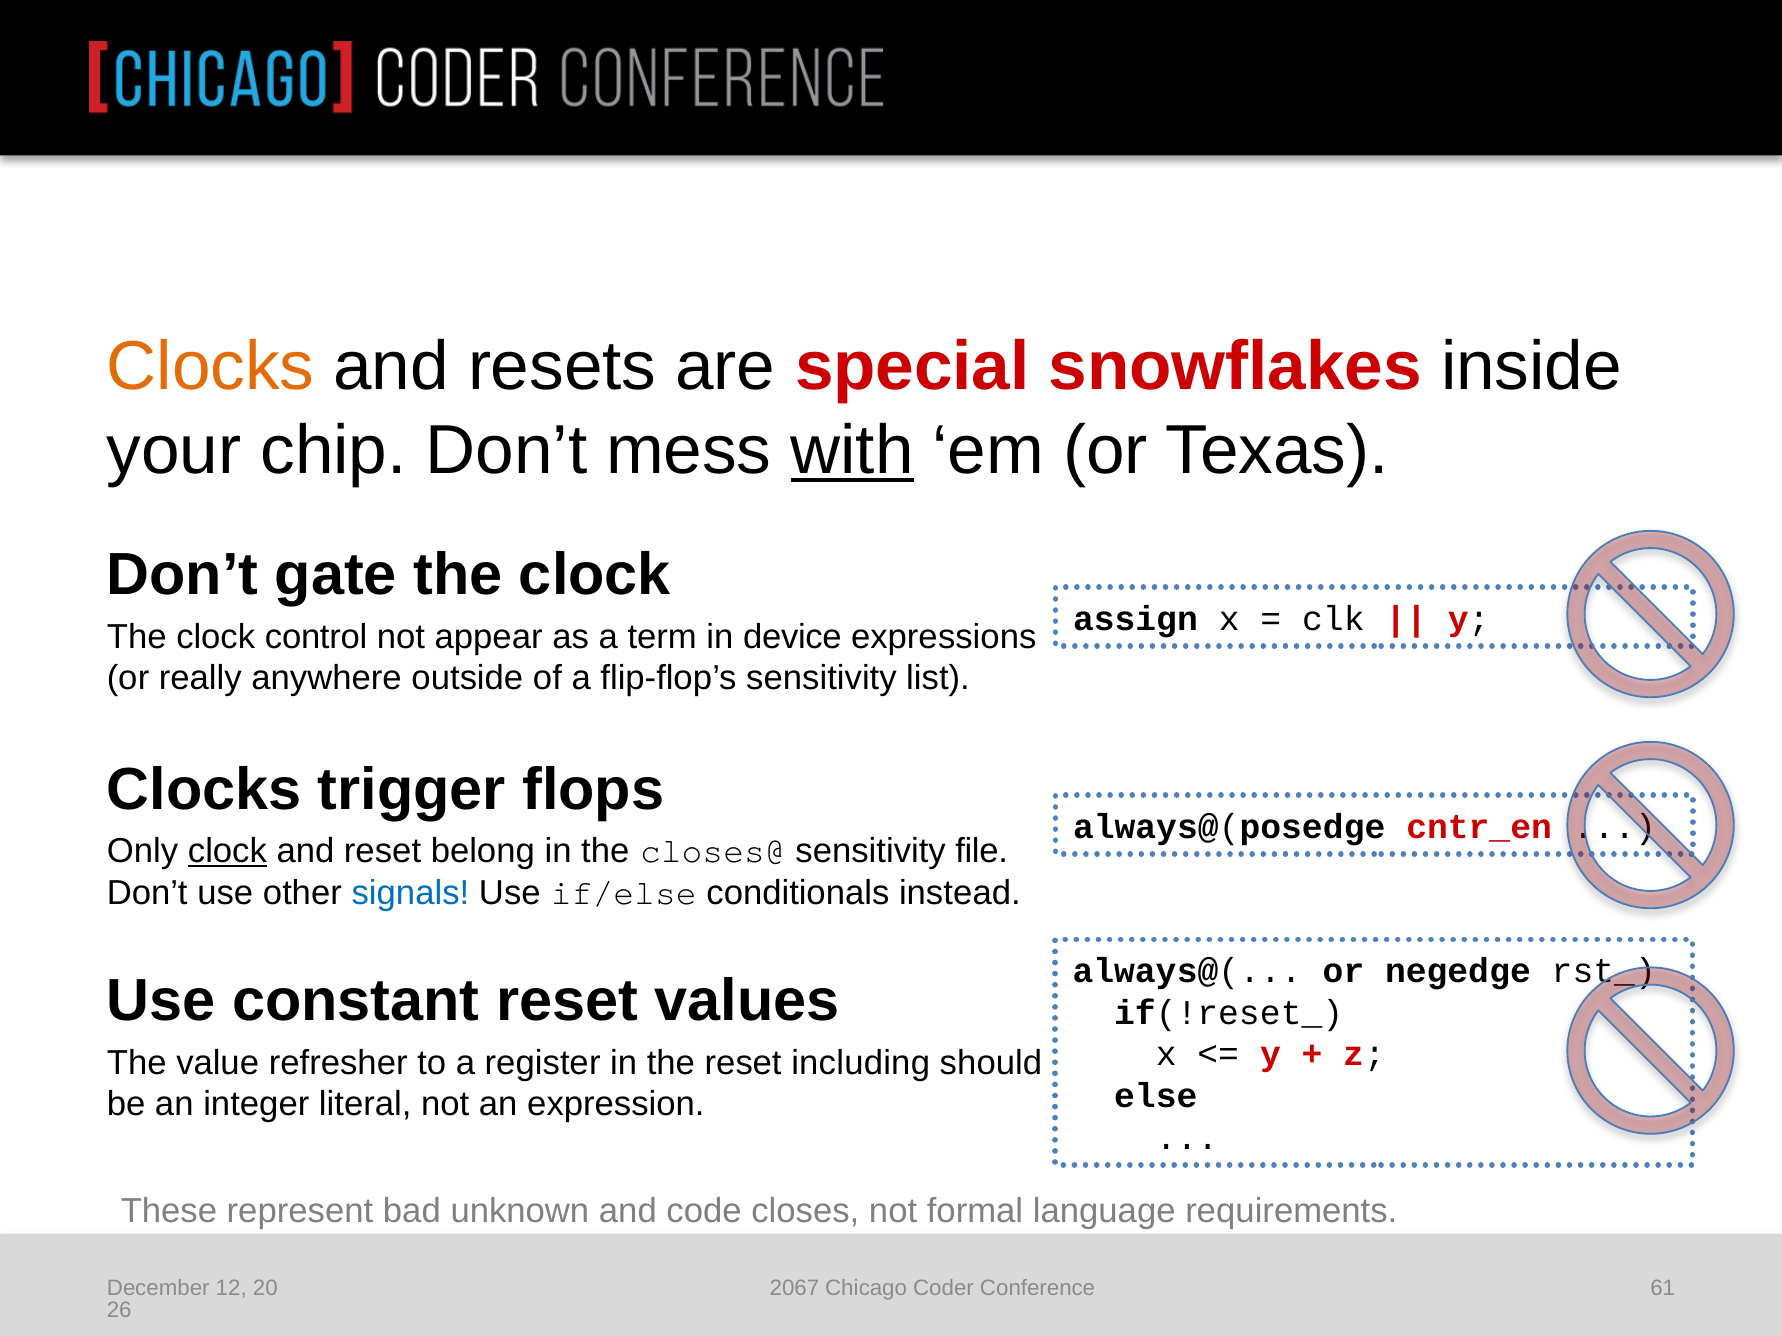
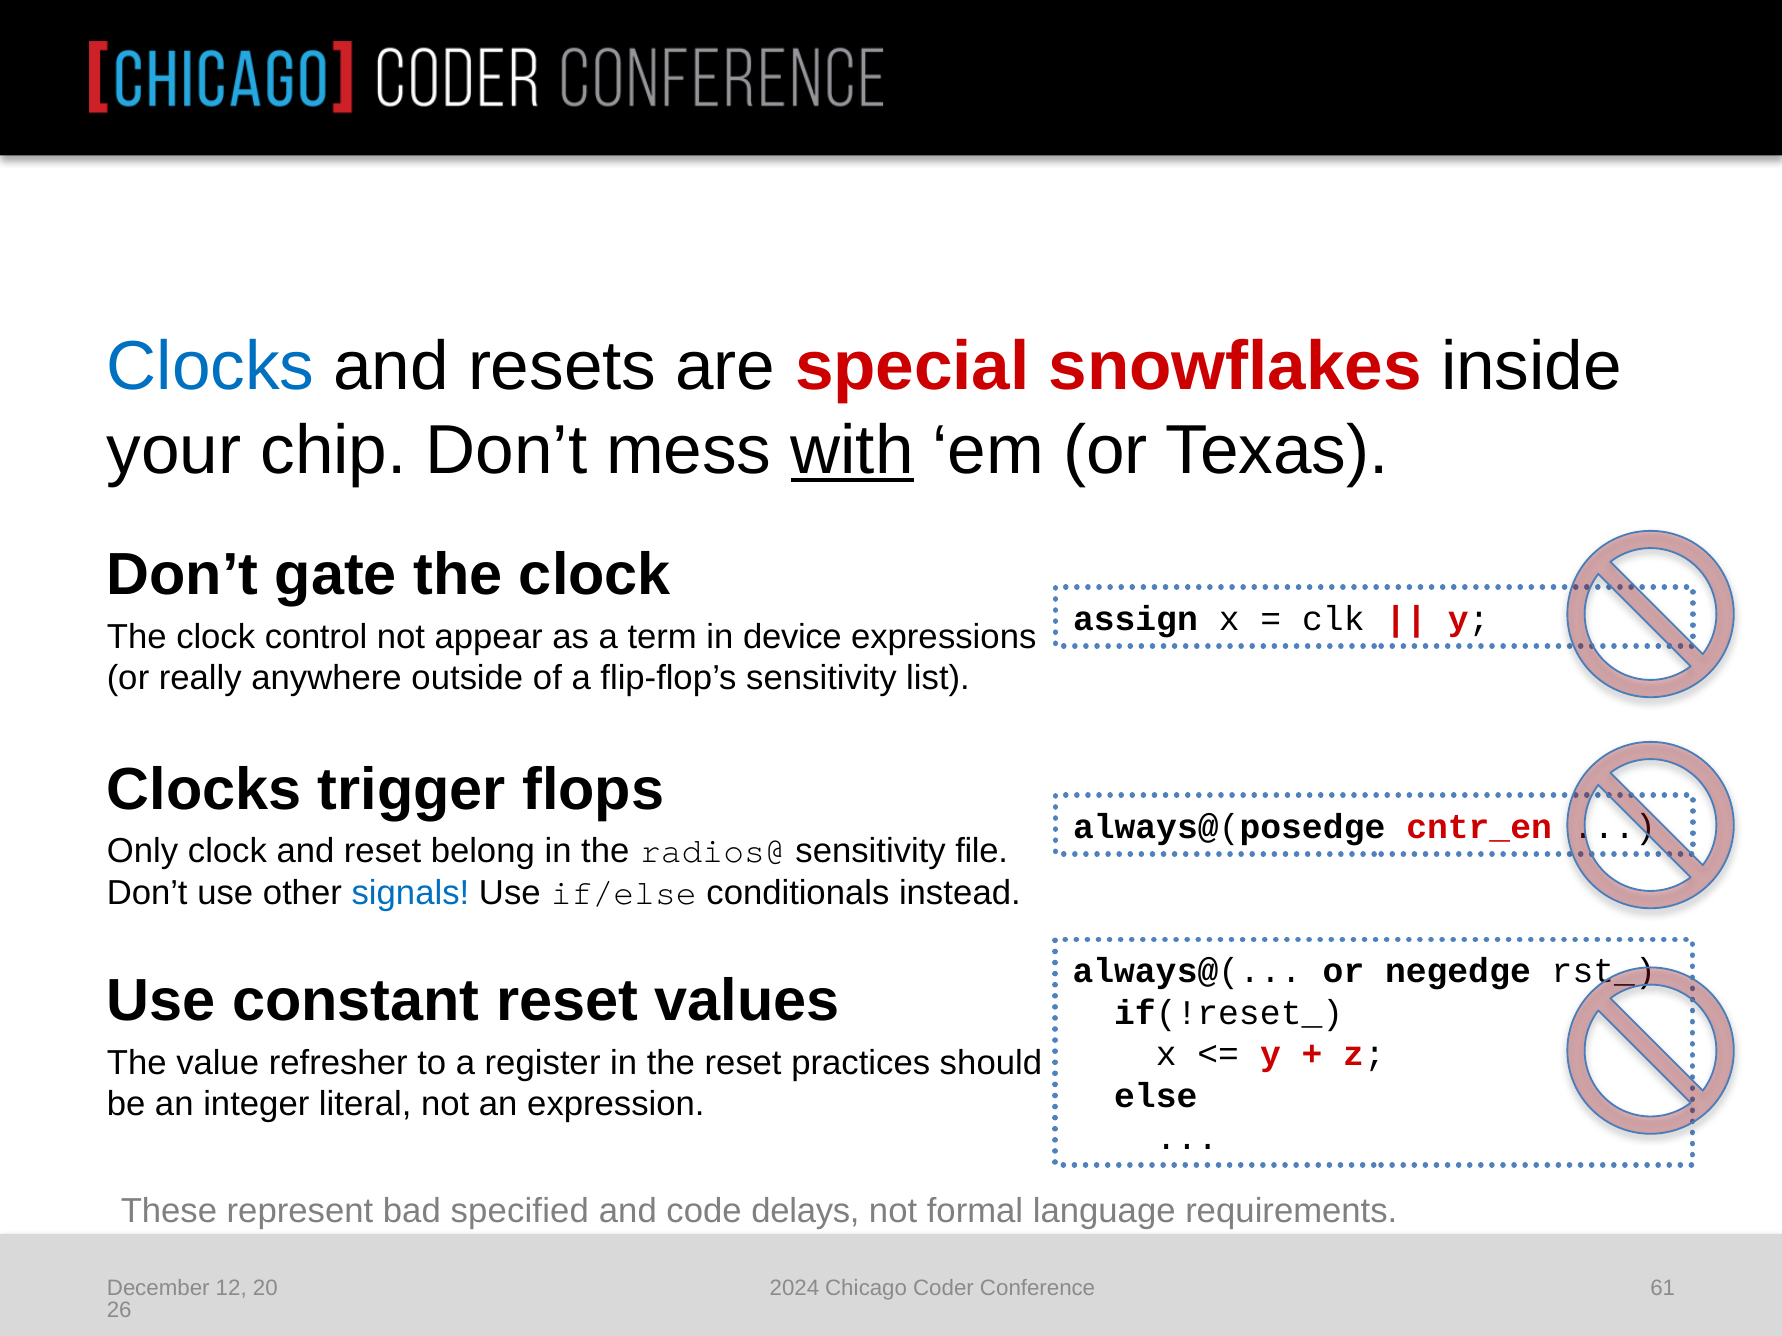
Clocks at (211, 367) colour: orange -> blue
clock at (227, 852) underline: present -> none
closes@: closes@ -> radios@
including: including -> practices
unknown: unknown -> specified
closes: closes -> delays
2067: 2067 -> 2024
